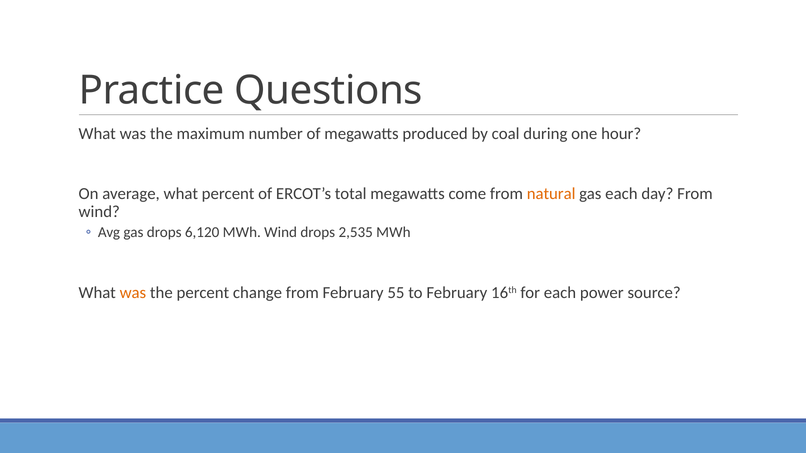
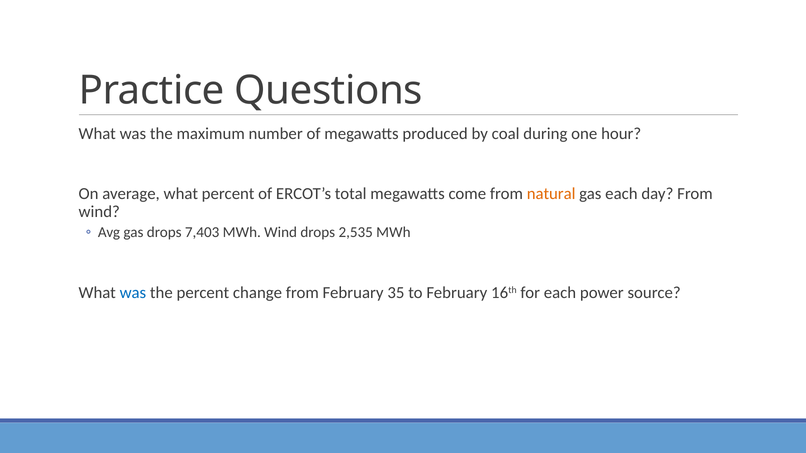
6,120: 6,120 -> 7,403
was at (133, 293) colour: orange -> blue
55: 55 -> 35
